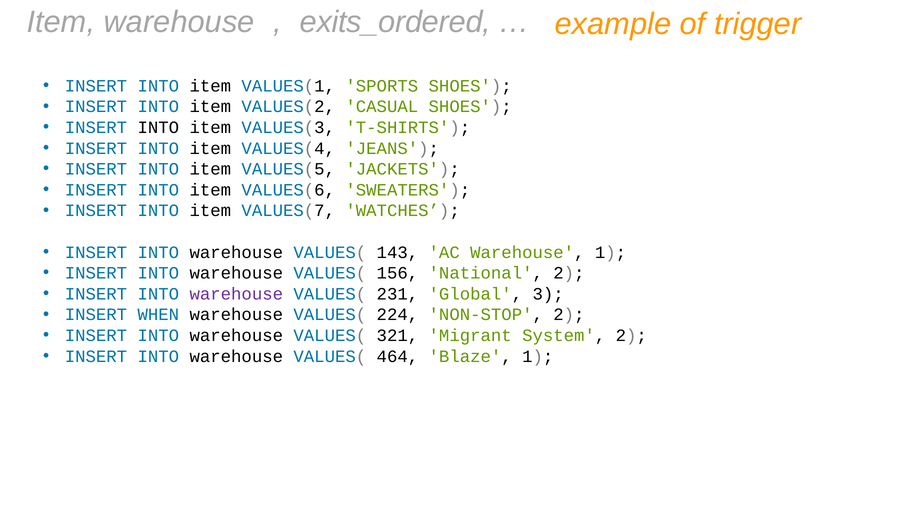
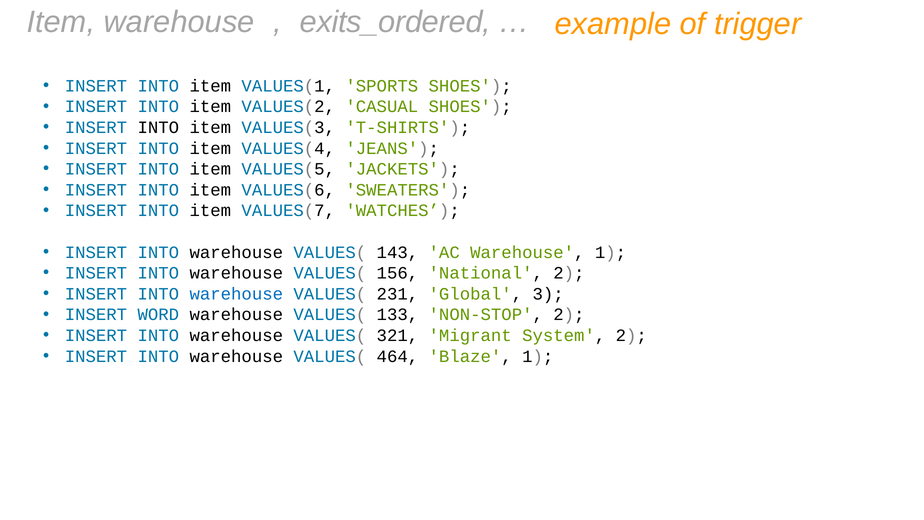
warehouse at (236, 294) colour: purple -> blue
WHEN: WHEN -> WORD
224: 224 -> 133
